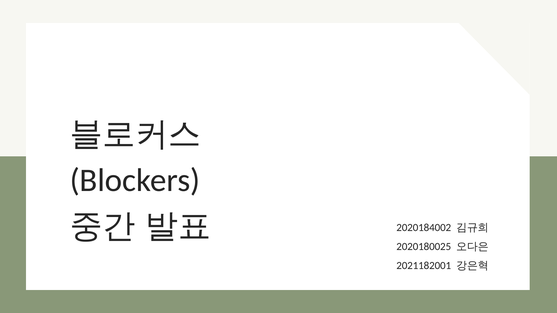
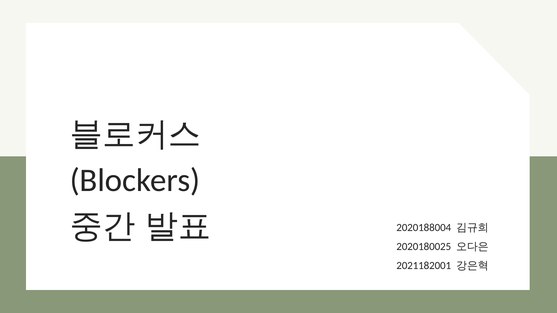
2020184002: 2020184002 -> 2020188004
